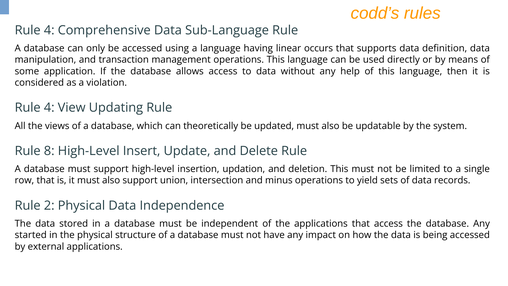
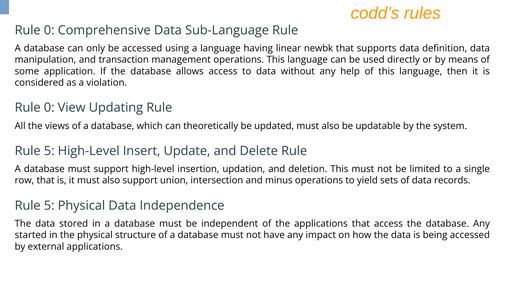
4 at (49, 30): 4 -> 0
occurs: occurs -> newbk
4 at (49, 108): 4 -> 0
8 at (49, 151): 8 -> 5
2 at (49, 205): 2 -> 5
